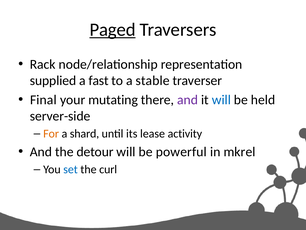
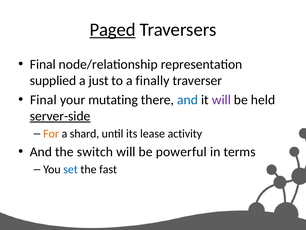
Rack at (43, 64): Rack -> Final
fast: fast -> just
stable: stable -> finally
and at (188, 100) colour: purple -> blue
will at (221, 100) colour: blue -> purple
server-side underline: none -> present
detour: detour -> switch
mkrel: mkrel -> terms
curl: curl -> fast
